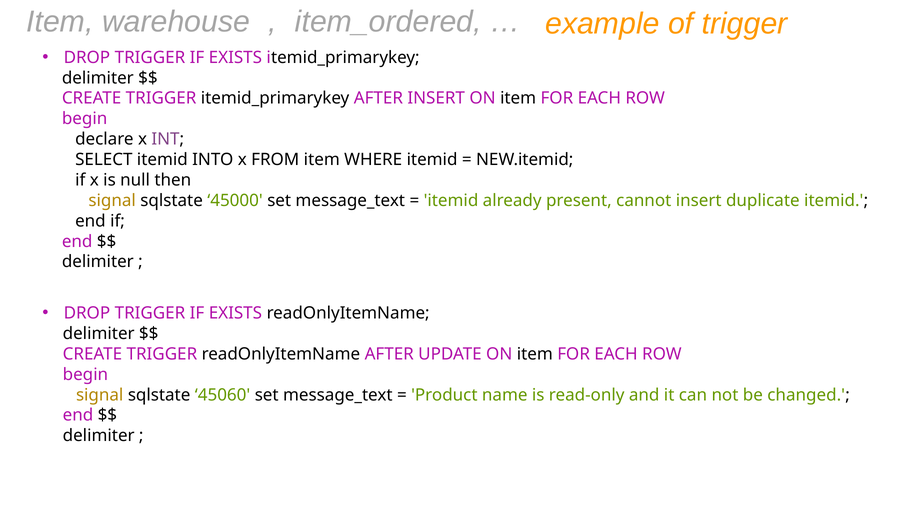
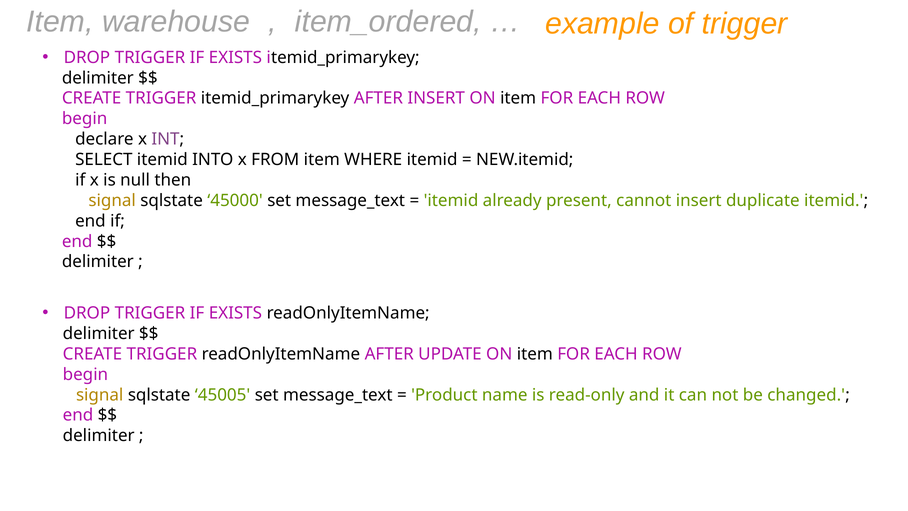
45060: 45060 -> 45005
